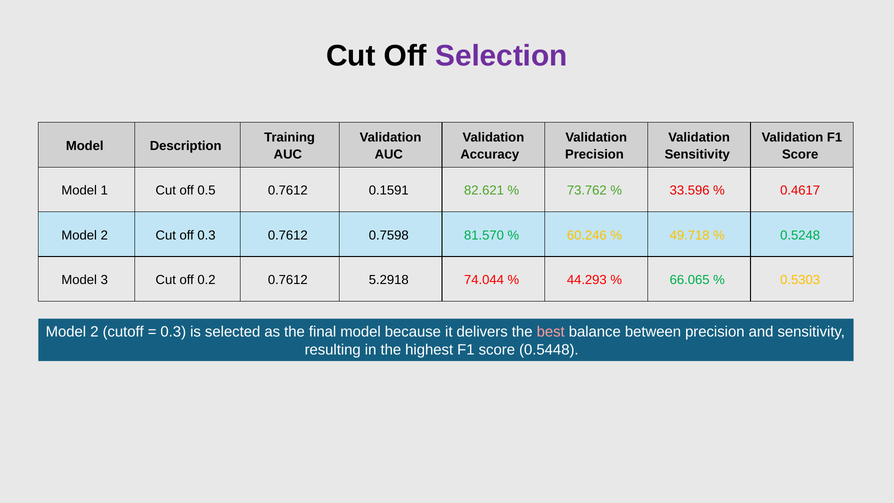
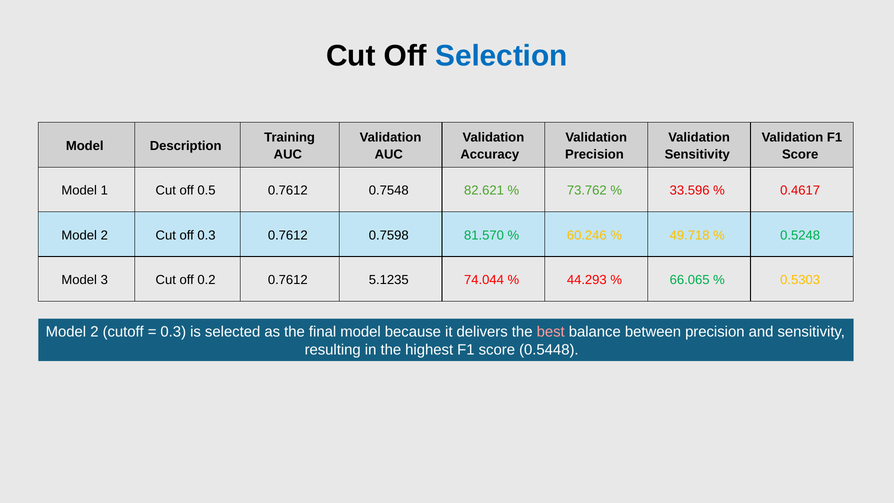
Selection colour: purple -> blue
0.1591: 0.1591 -> 0.7548
5.2918: 5.2918 -> 5.1235
